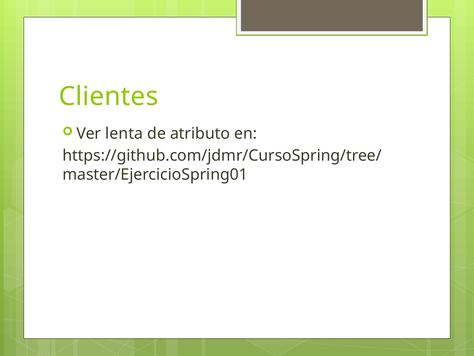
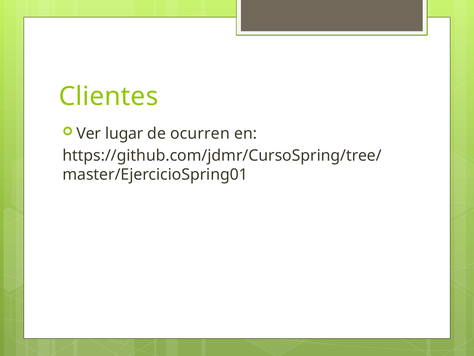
lenta: lenta -> lugar
atributo: atributo -> ocurren
